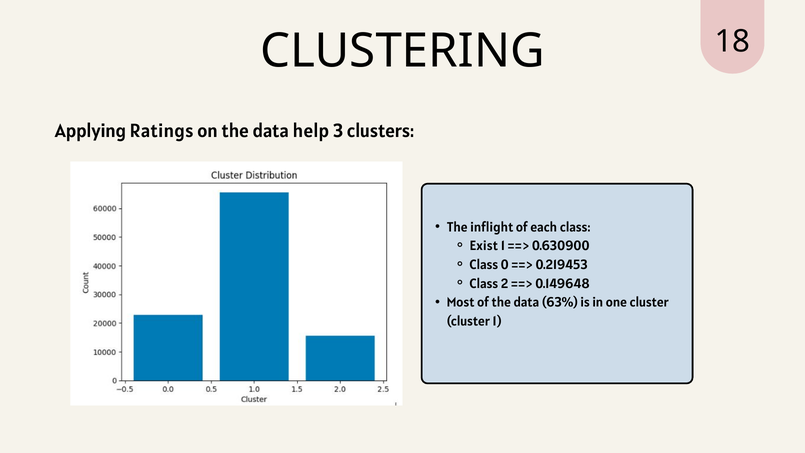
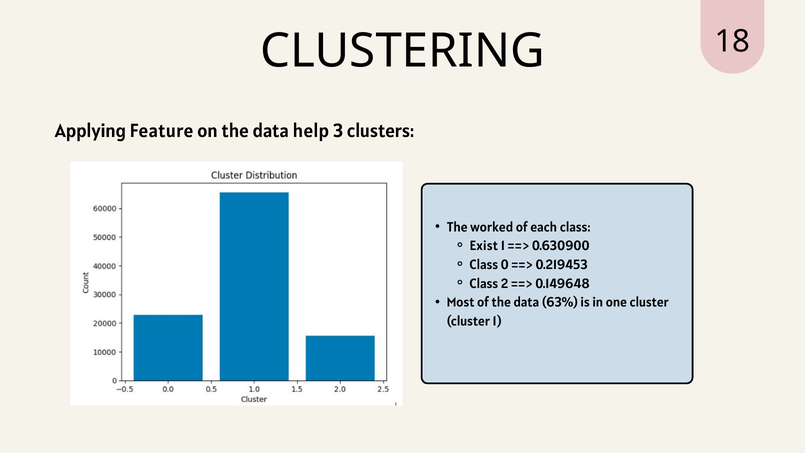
Ratings: Ratings -> Feature
inflight: inflight -> worked
